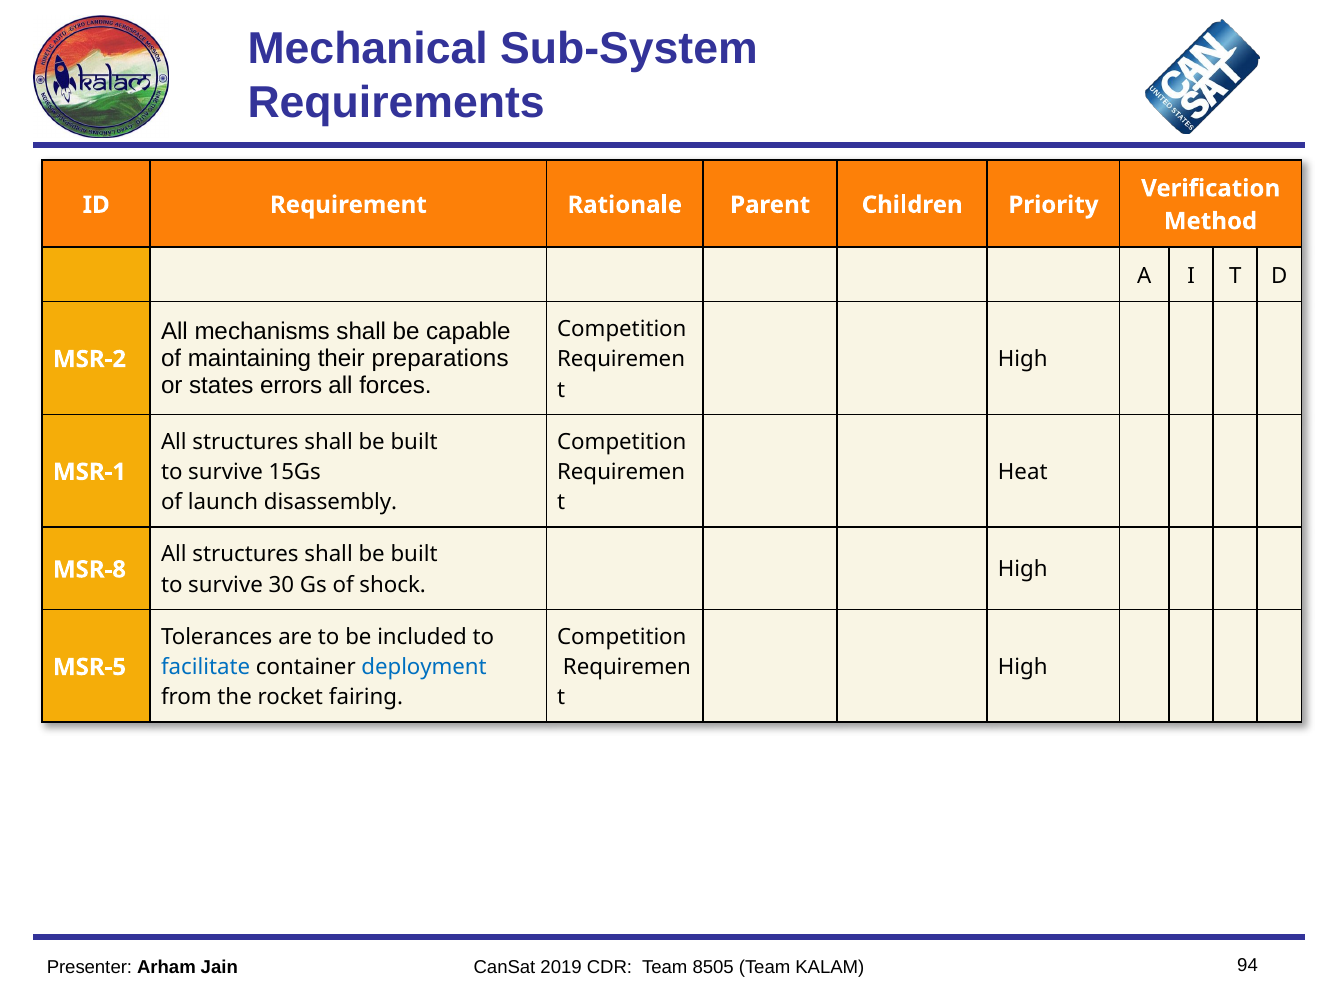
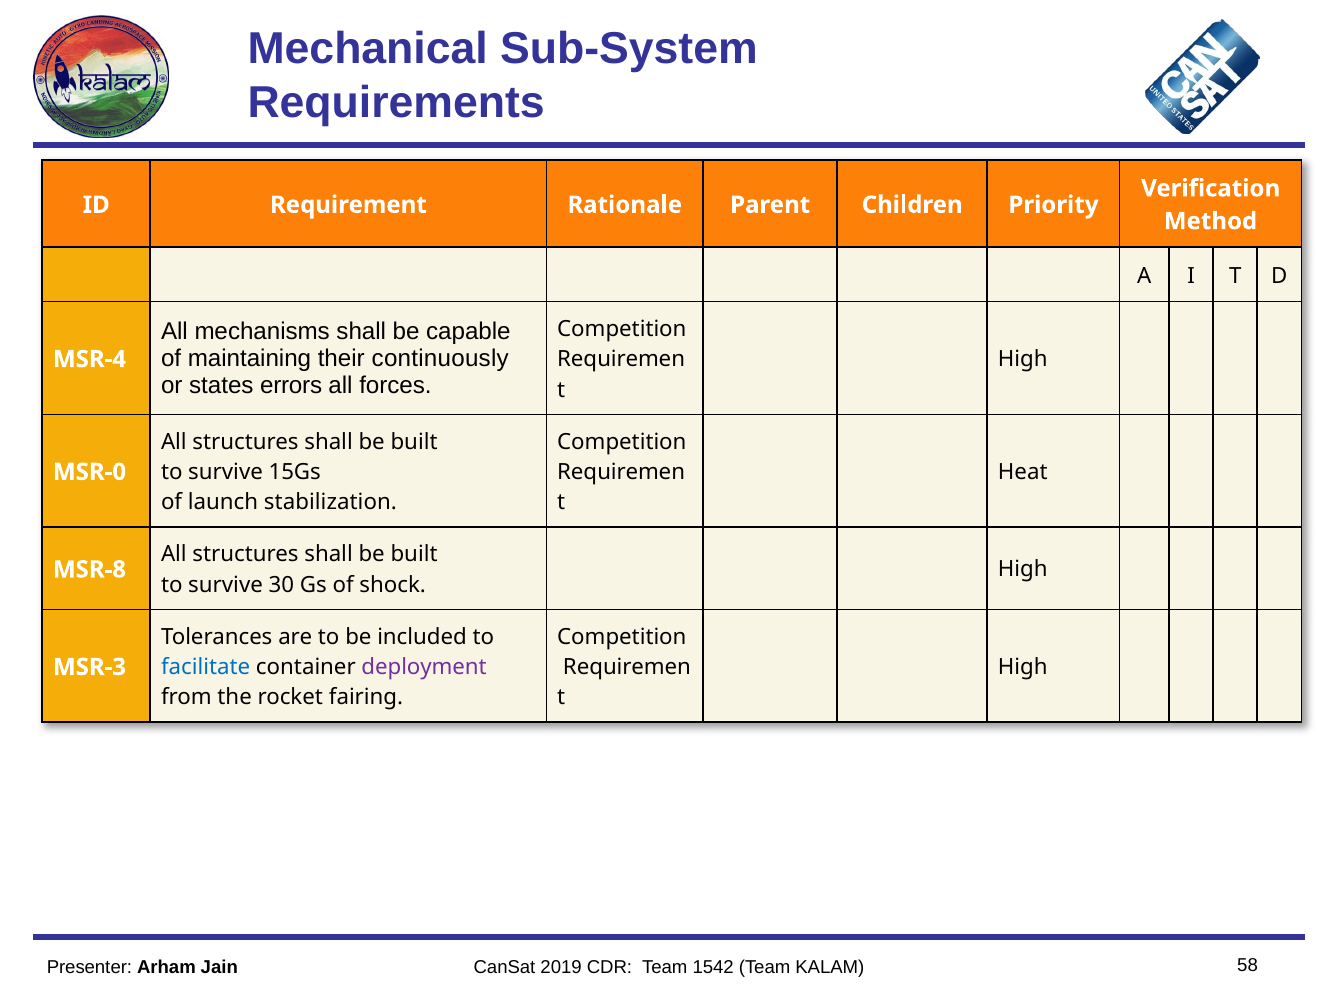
preparations: preparations -> continuously
MSR-2: MSR-2 -> MSR-4
MSR-1: MSR-1 -> MSR-0
disassembly: disassembly -> stabilization
deployment colour: blue -> purple
MSR-5: MSR-5 -> MSR-3
8505: 8505 -> 1542
94: 94 -> 58
